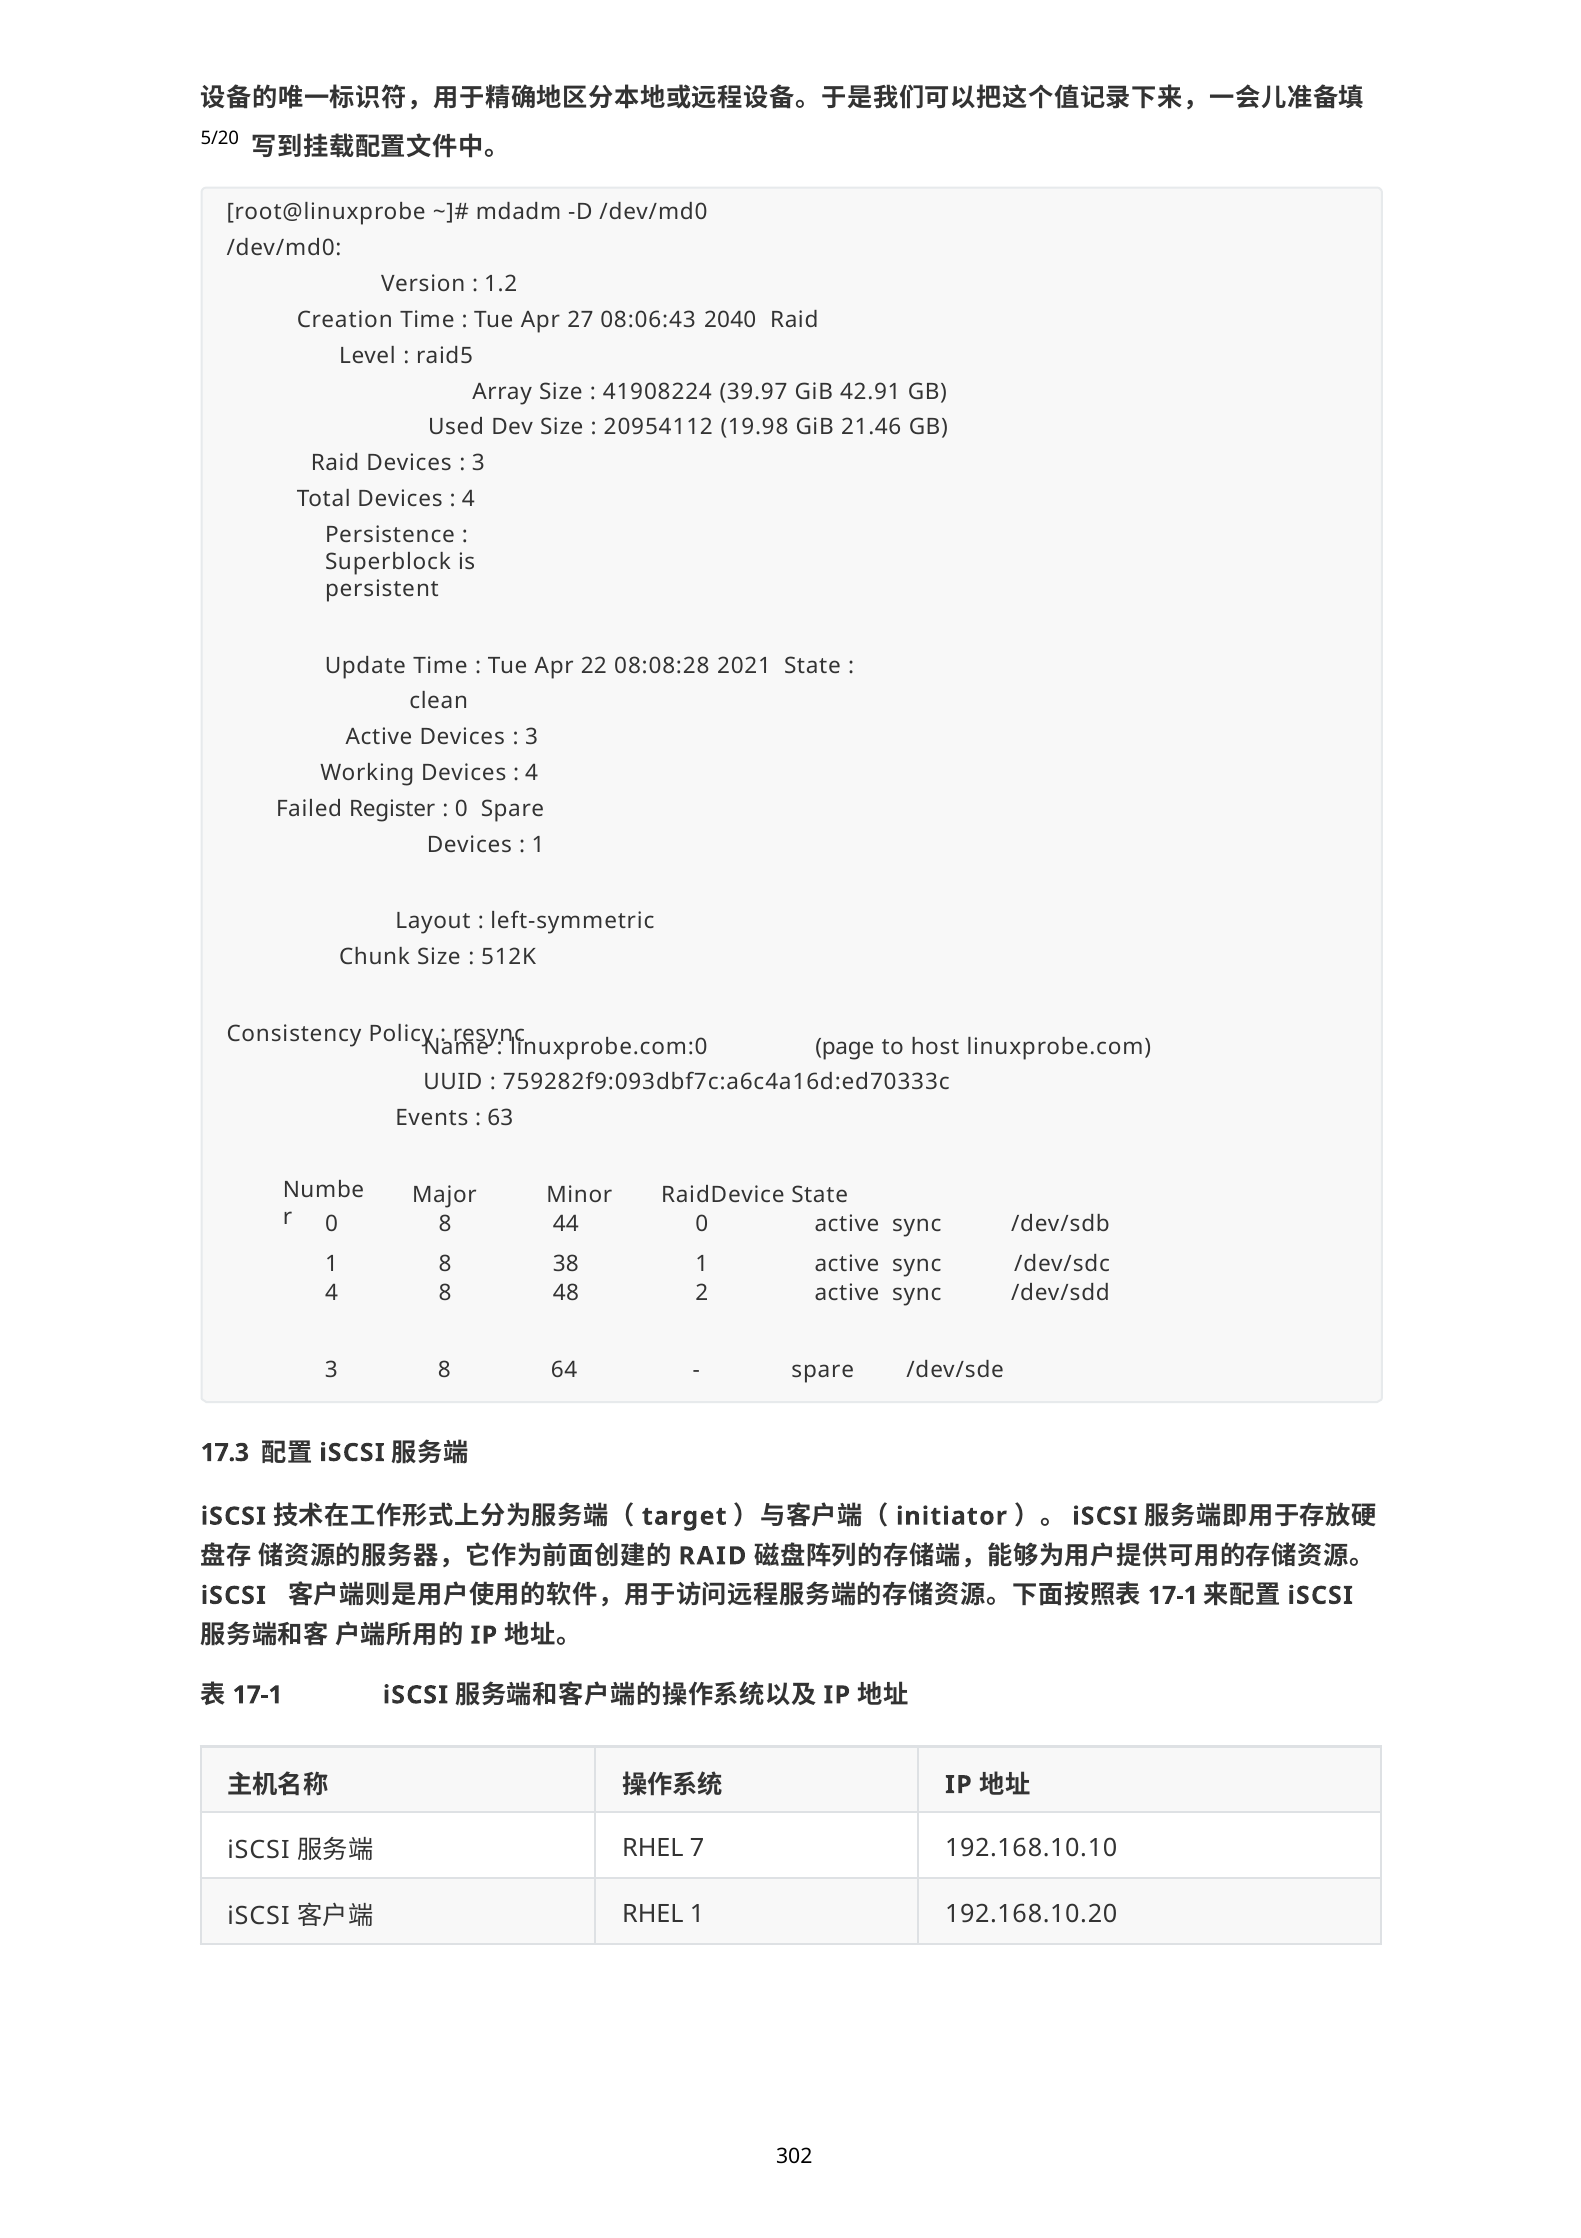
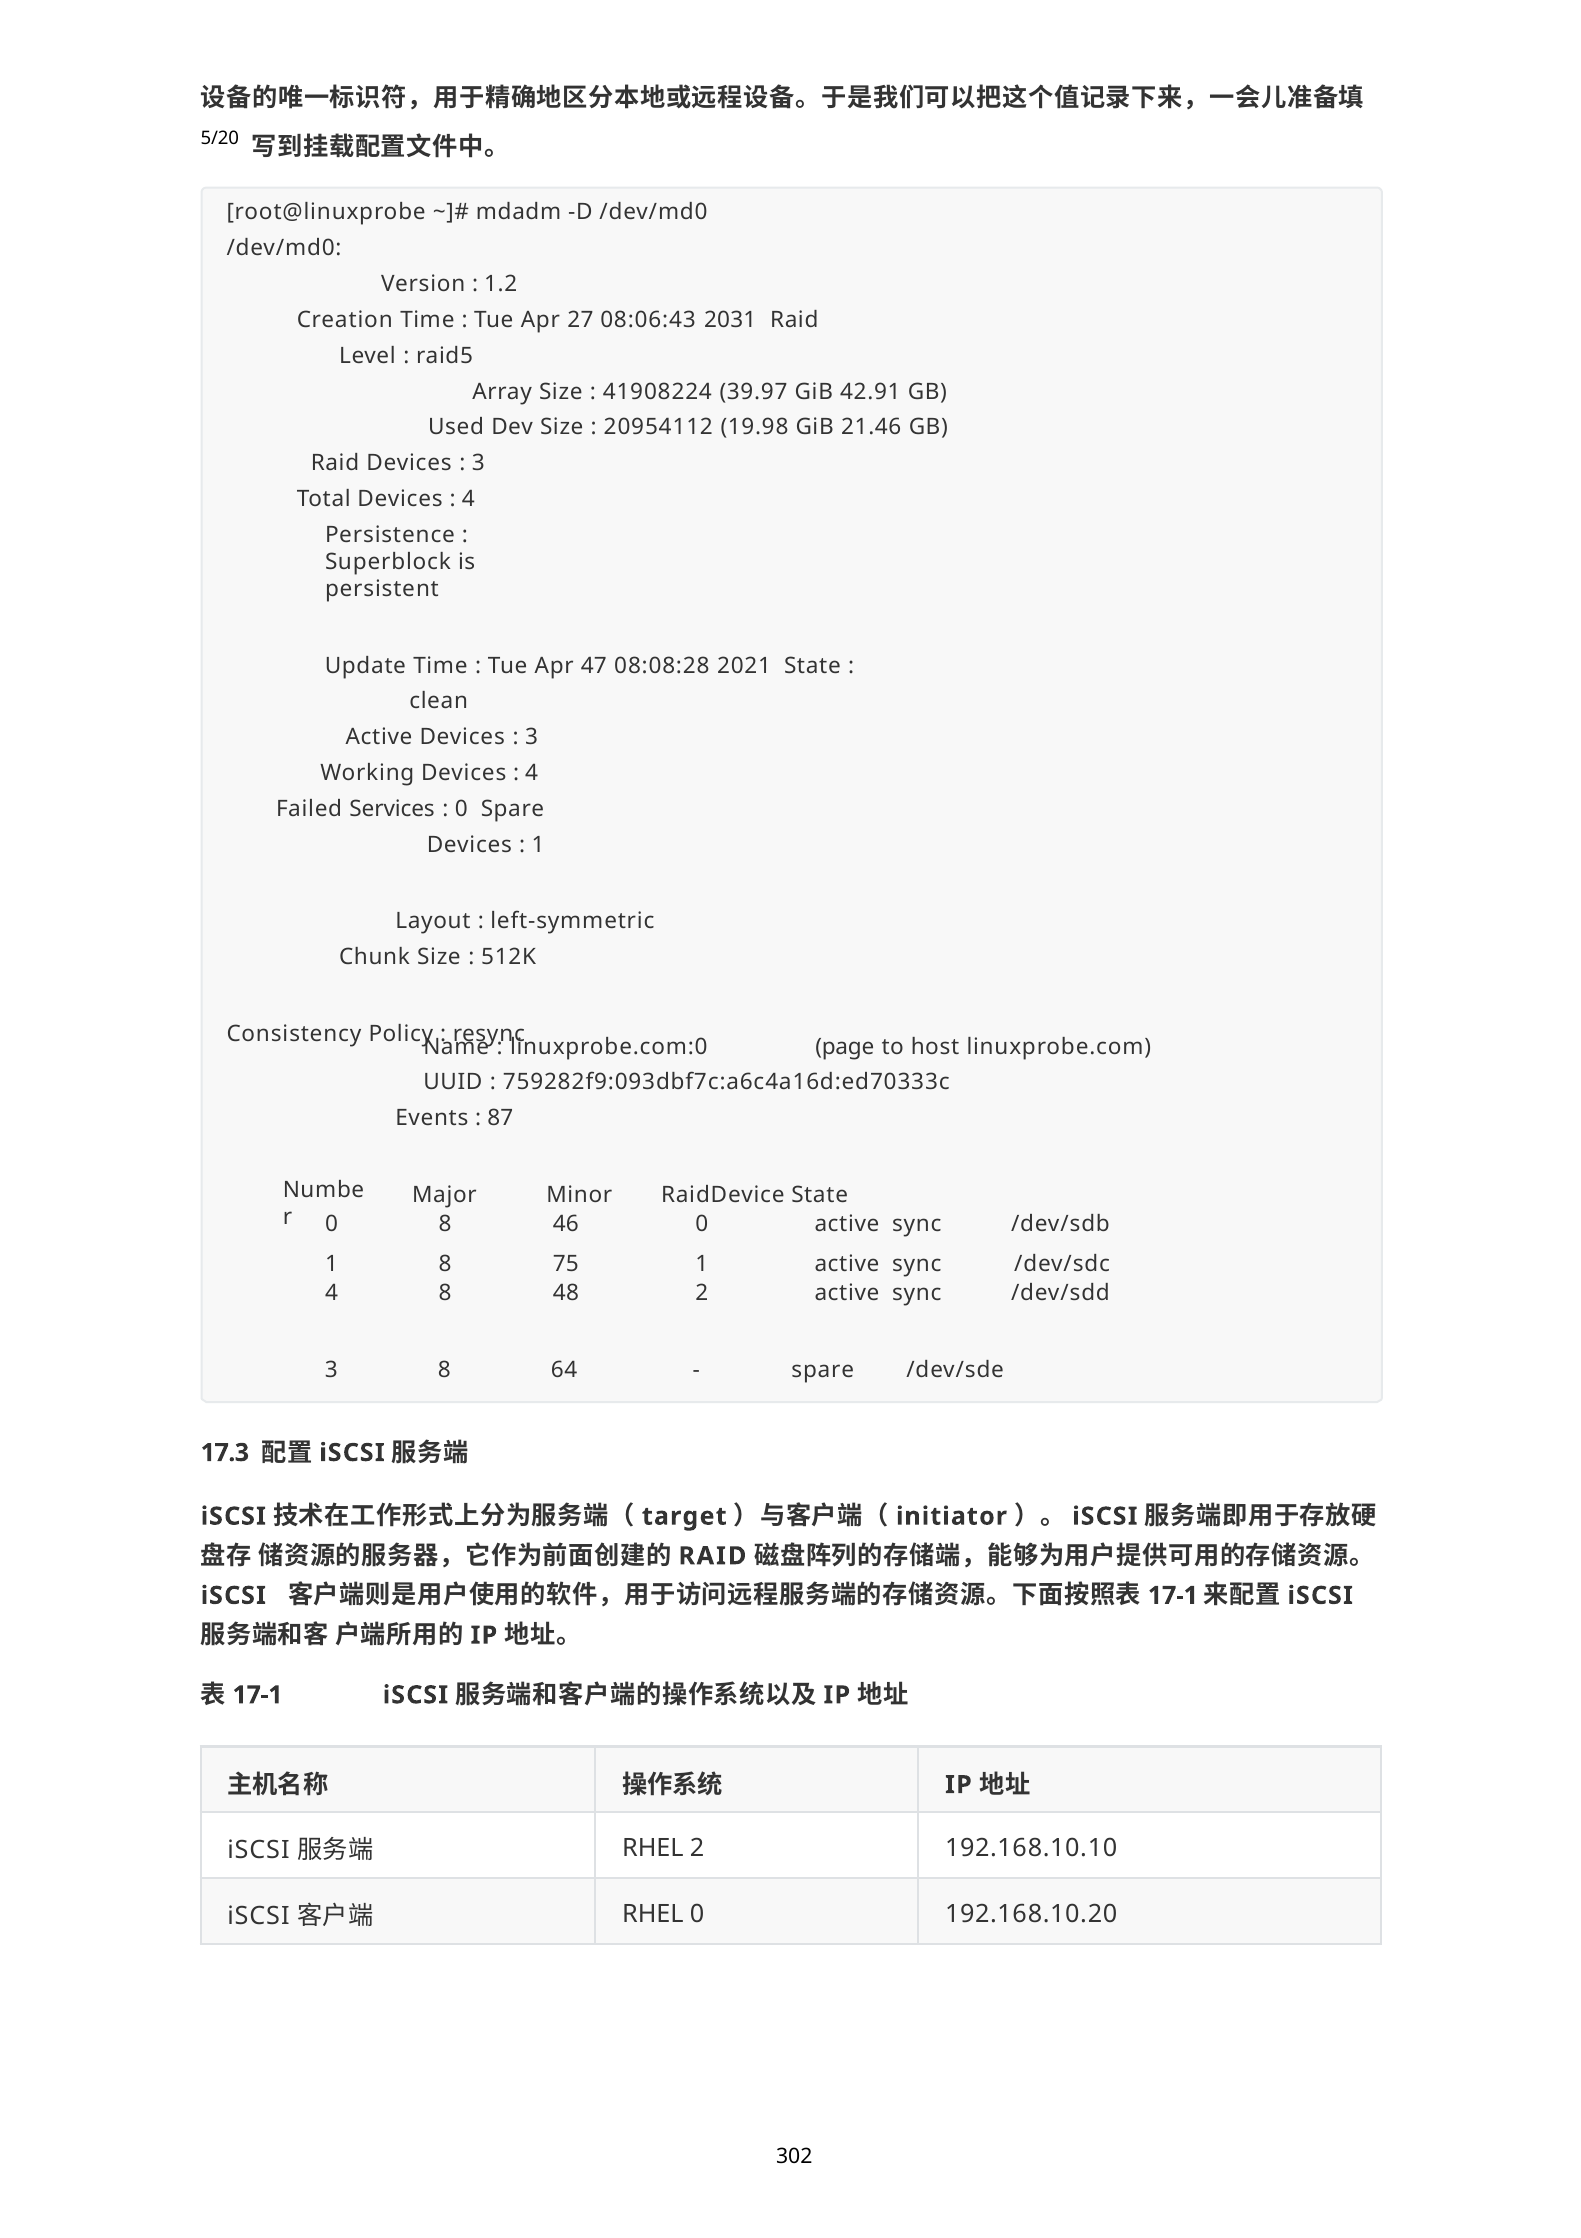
2040: 2040 -> 2031
22: 22 -> 47
Register: Register -> Services
63: 63 -> 87
44: 44 -> 46
38: 38 -> 75
RHEL 7: 7 -> 2
RHEL 1: 1 -> 0
